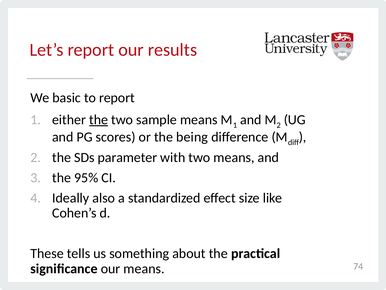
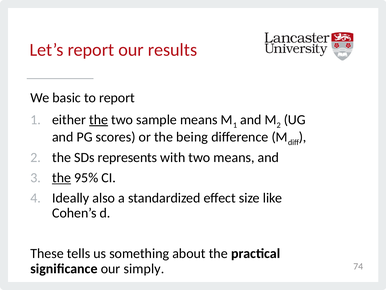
parameter: parameter -> represents
the at (62, 178) underline: none -> present
our means: means -> simply
